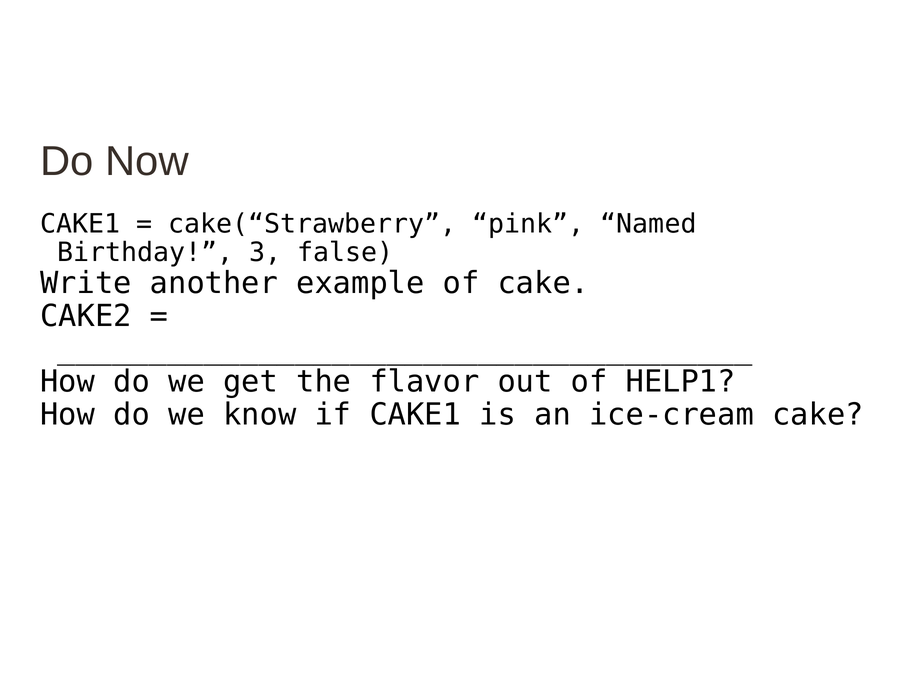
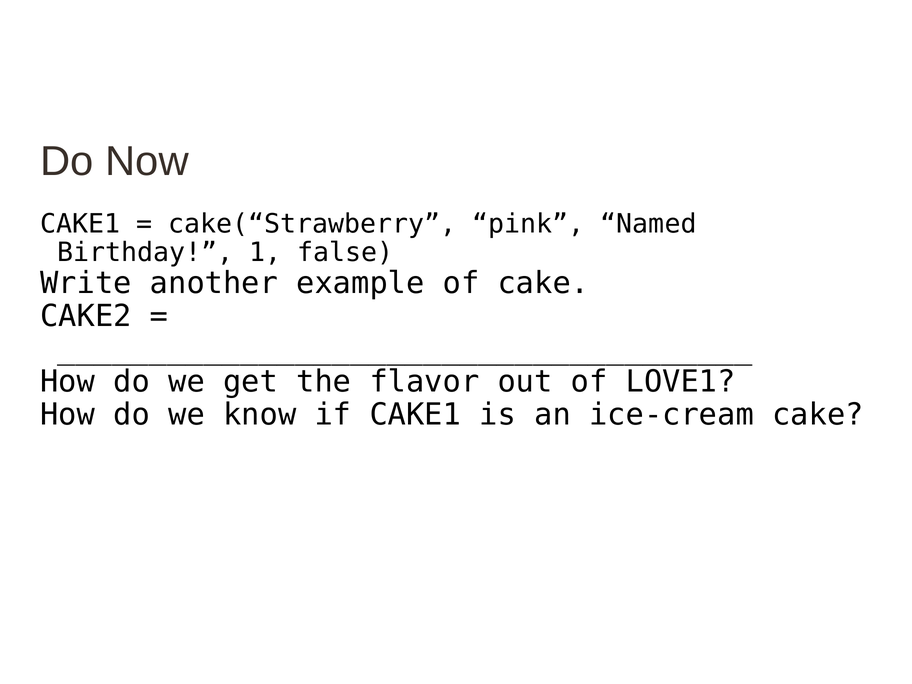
3: 3 -> 1
HELP1: HELP1 -> LOVE1
